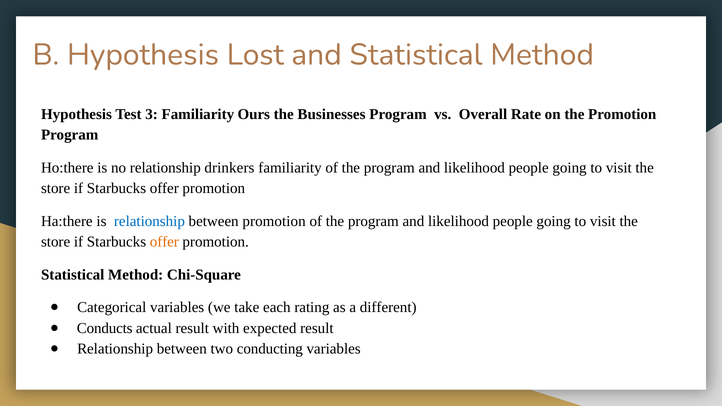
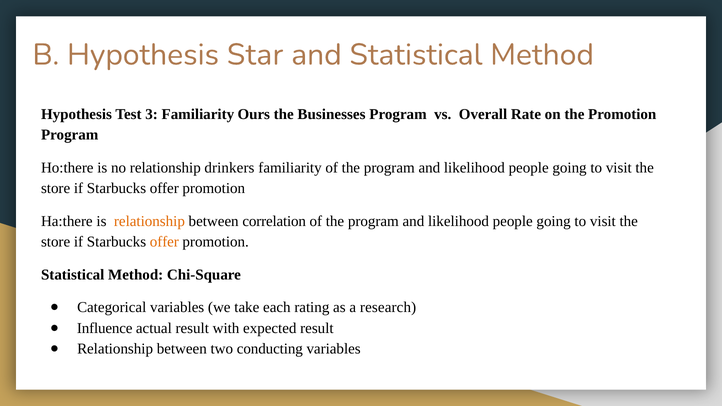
Lost: Lost -> Star
relationship at (149, 221) colour: blue -> orange
between promotion: promotion -> correlation
different: different -> research
Conducts: Conducts -> Influence
